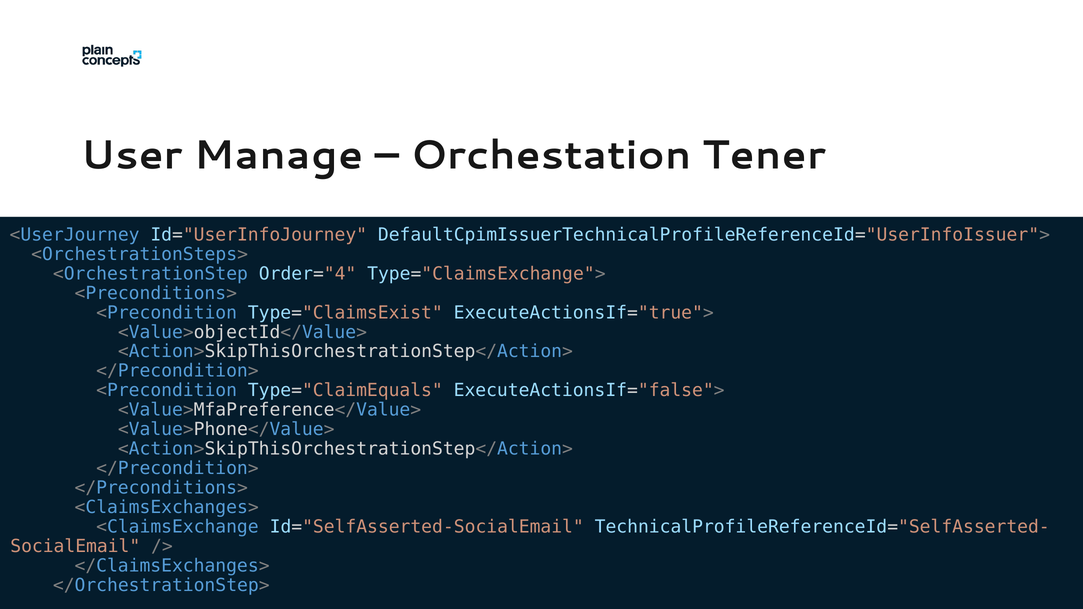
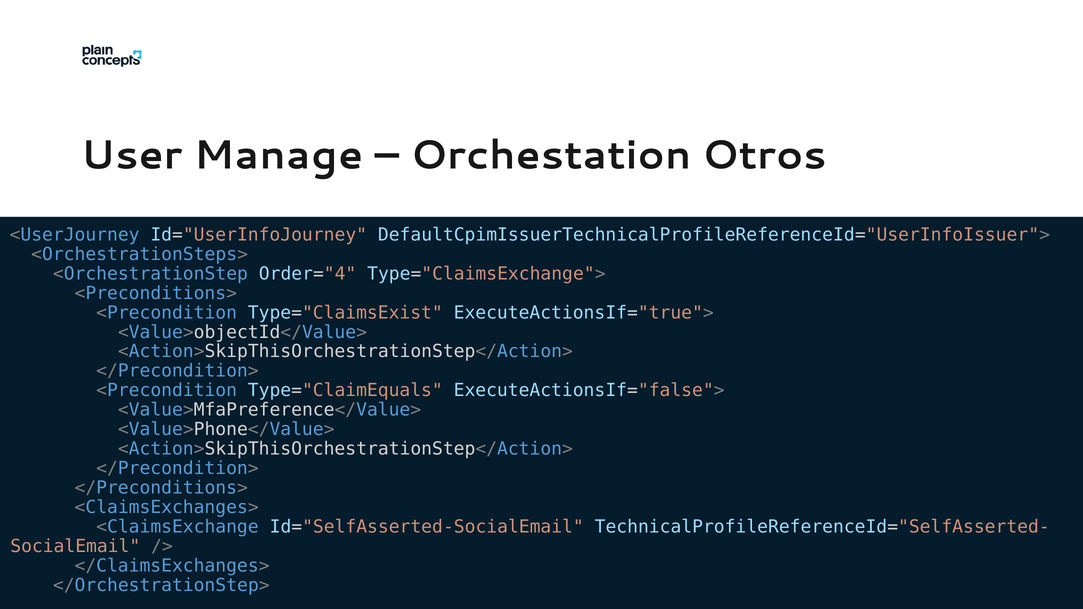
Tener: Tener -> Otros
